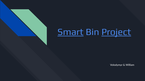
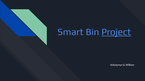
Smart underline: present -> none
